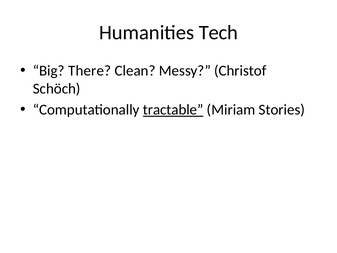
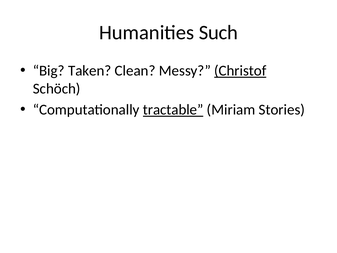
Tech: Tech -> Such
There: There -> Taken
Christof underline: none -> present
